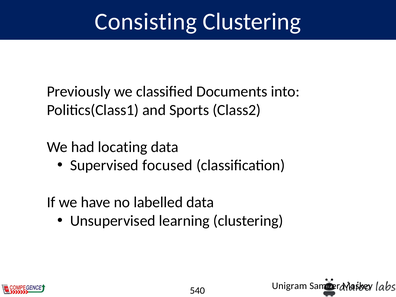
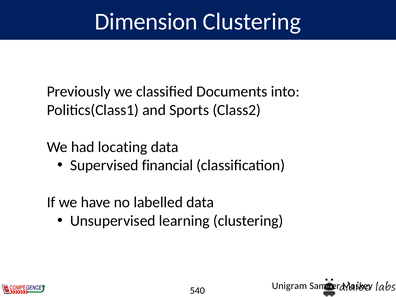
Consisting: Consisting -> Dimension
focused: focused -> financial
